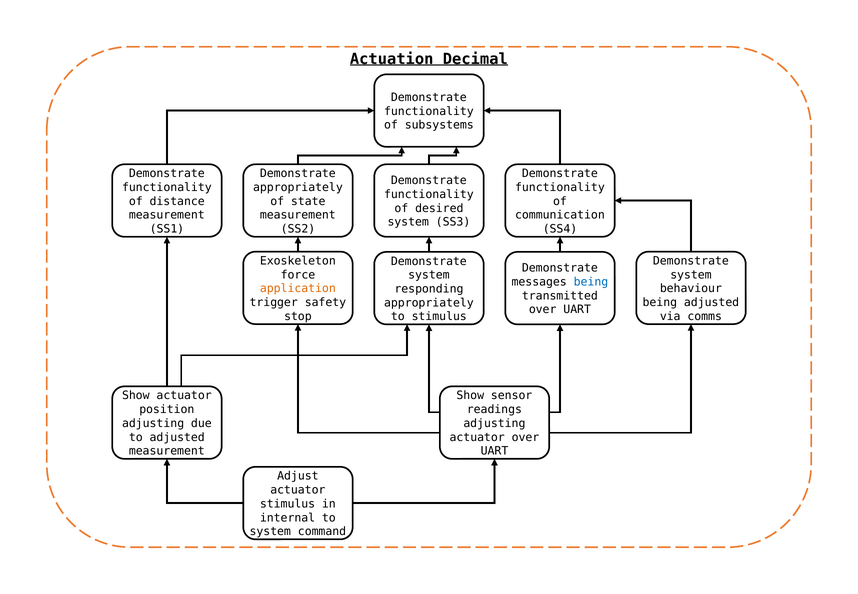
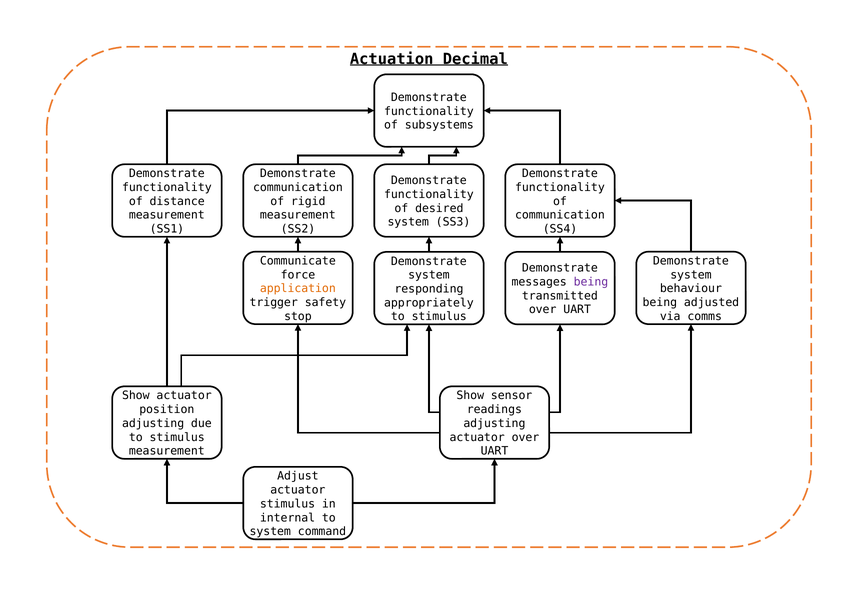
appropriately at (298, 187): appropriately -> communication
state: state -> rigid
Exoskeleton: Exoskeleton -> Communicate
being at (591, 282) colour: blue -> purple
adjusted at (177, 437): adjusted -> stimulus
